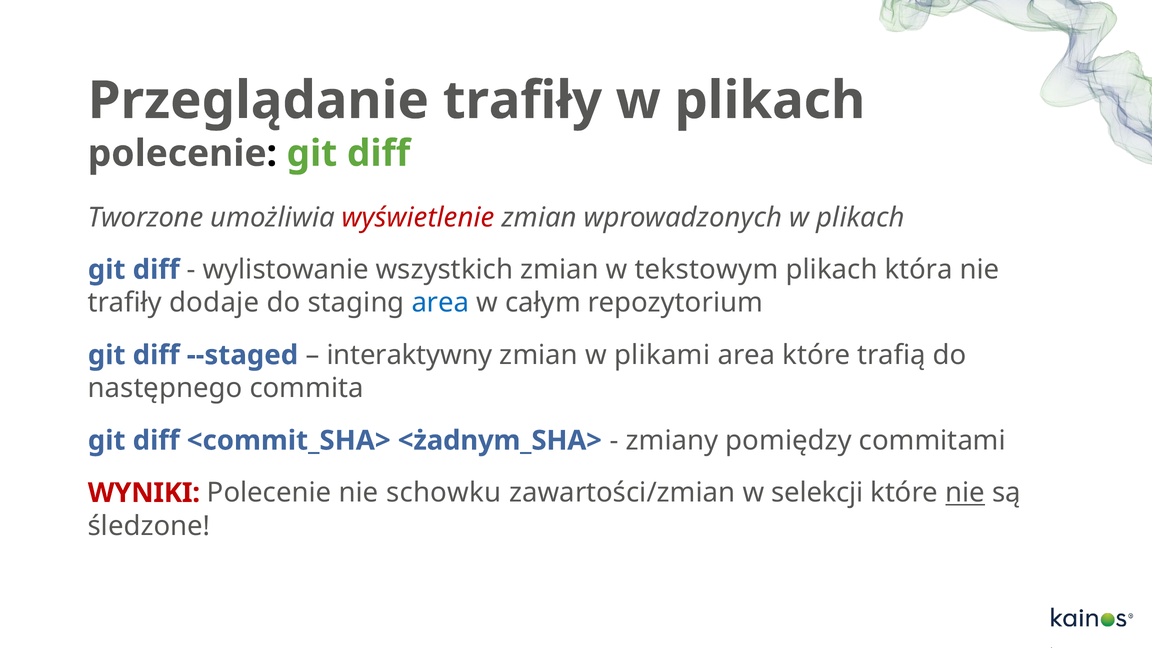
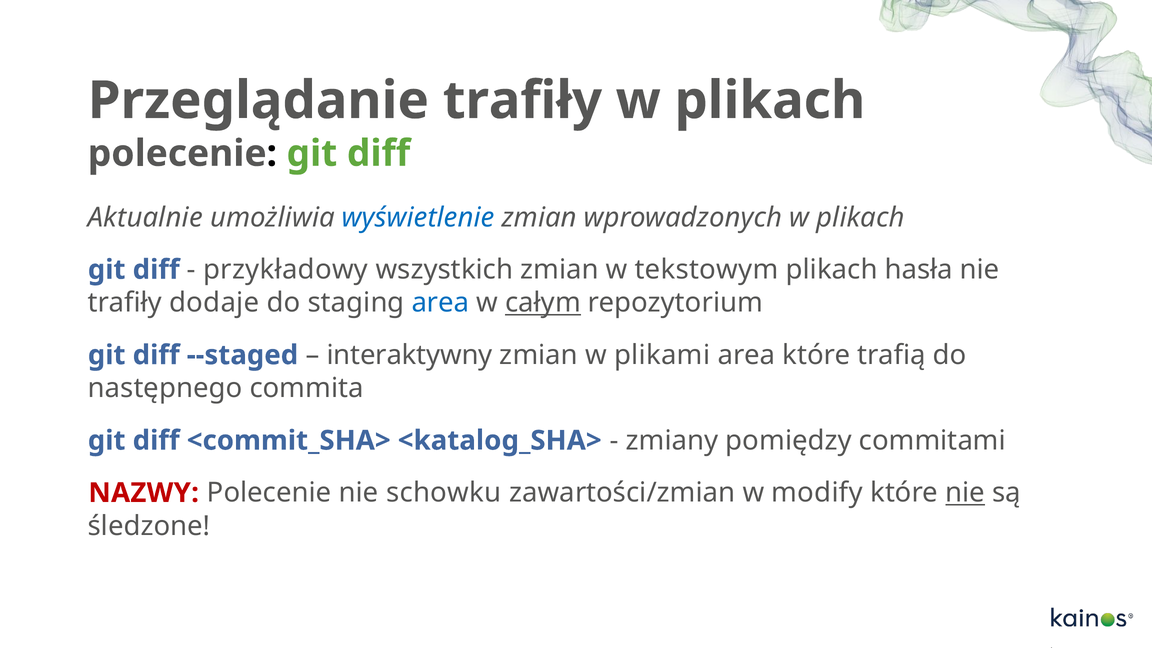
Tworzone: Tworzone -> Aktualnie
wyświetlenie colour: red -> blue
wylistowanie: wylistowanie -> przykładowy
która: która -> hasła
całym underline: none -> present
<żadnym_SHA>: <żadnym_SHA> -> <katalog_SHA>
WYNIKI: WYNIKI -> NAZWY
selekcji: selekcji -> modify
